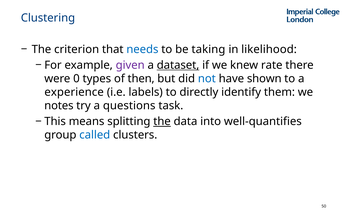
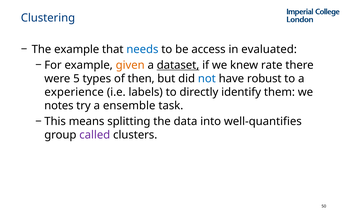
The criterion: criterion -> example
taking: taking -> access
likelihood: likelihood -> evaluated
given colour: purple -> orange
0: 0 -> 5
shown: shown -> robust
questions: questions -> ensemble
the at (162, 121) underline: present -> none
called colour: blue -> purple
